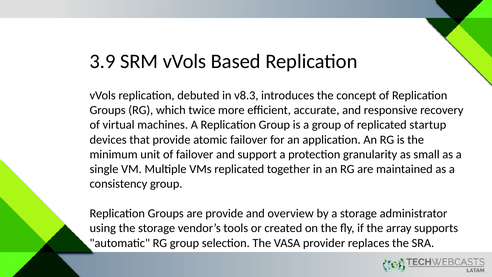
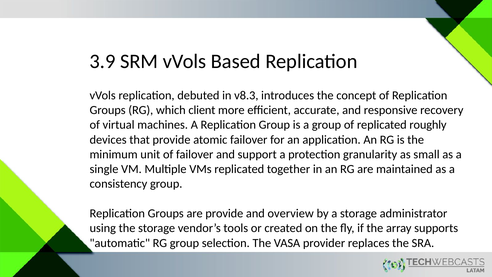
twice: twice -> client
startup: startup -> roughly
